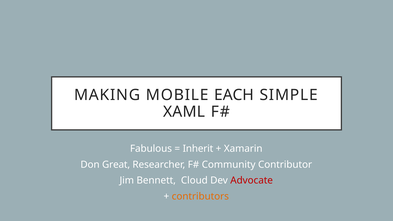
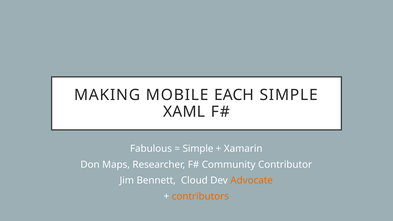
Inherit at (198, 149): Inherit -> Simple
Great: Great -> Maps
Advocate colour: red -> orange
